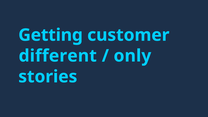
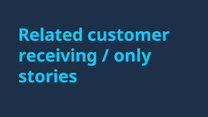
Getting: Getting -> Related
different: different -> receiving
